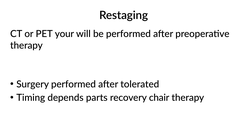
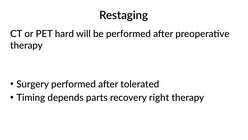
your: your -> hard
chair: chair -> right
